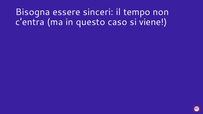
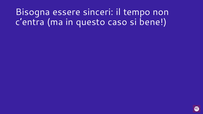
viene: viene -> bene
